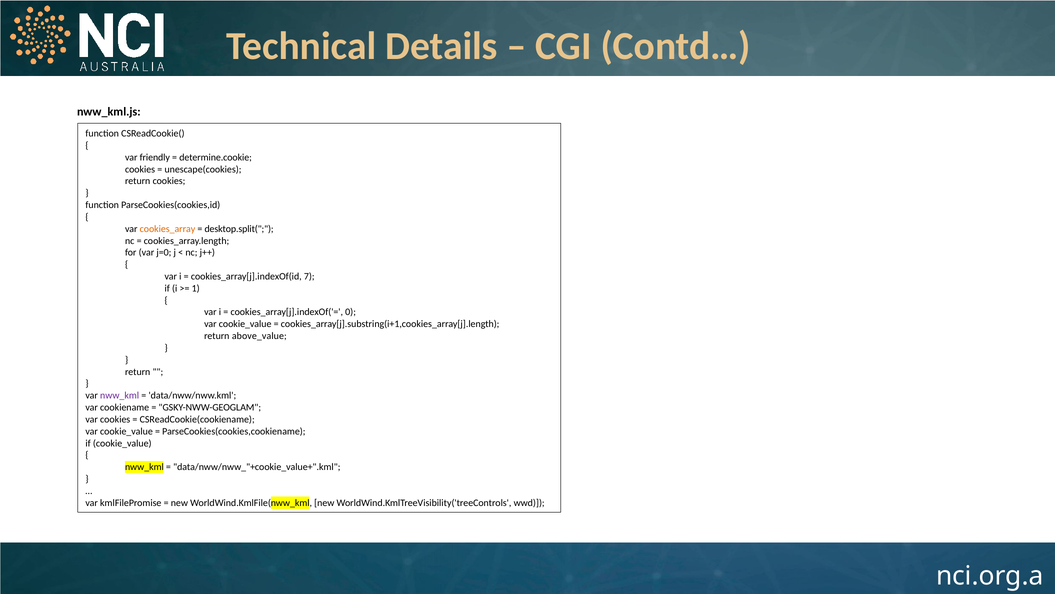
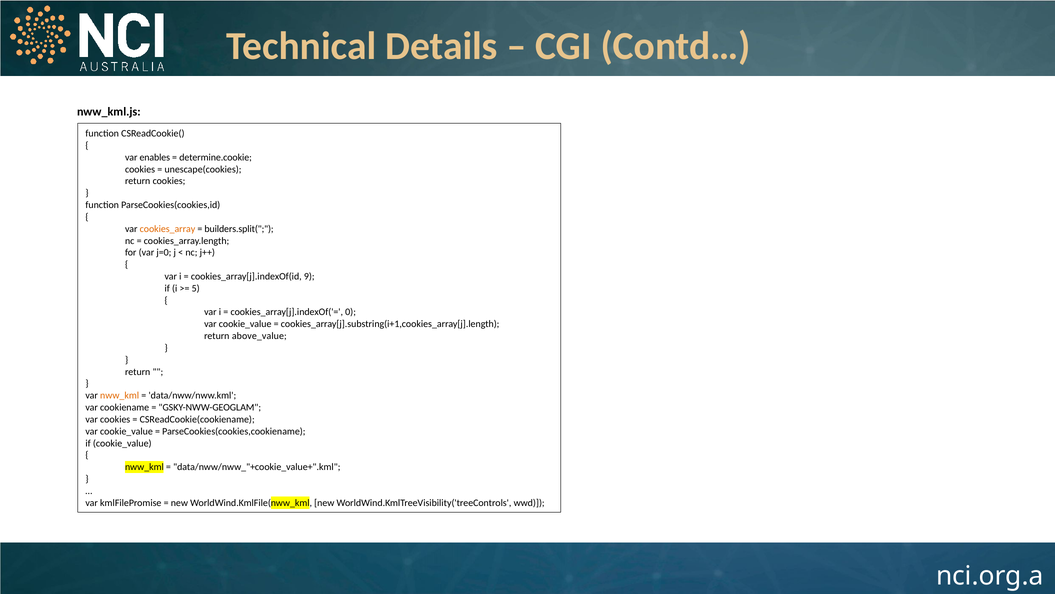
friendly: friendly -> enables
desktop.split(: desktop.split( -> builders.split(
7: 7 -> 9
1: 1 -> 5
nww_kml at (120, 395) colour: purple -> orange
